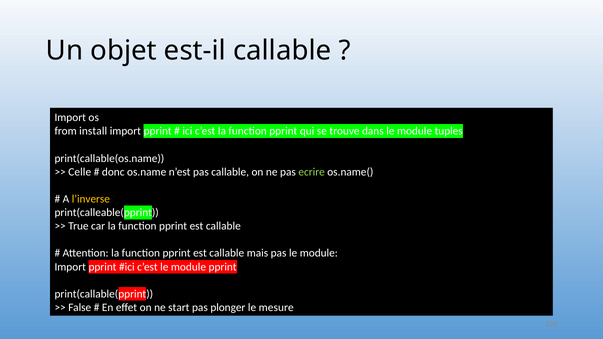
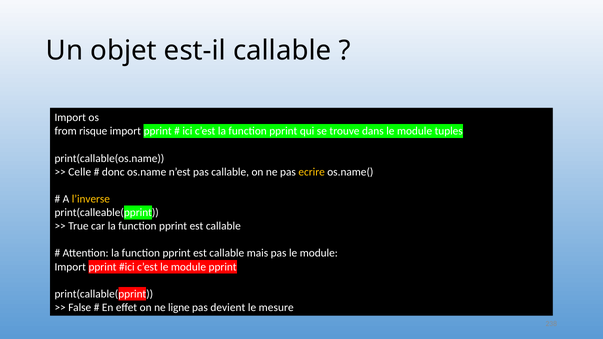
install: install -> risque
ecrire colour: light green -> yellow
start: start -> ligne
plonger: plonger -> devient
